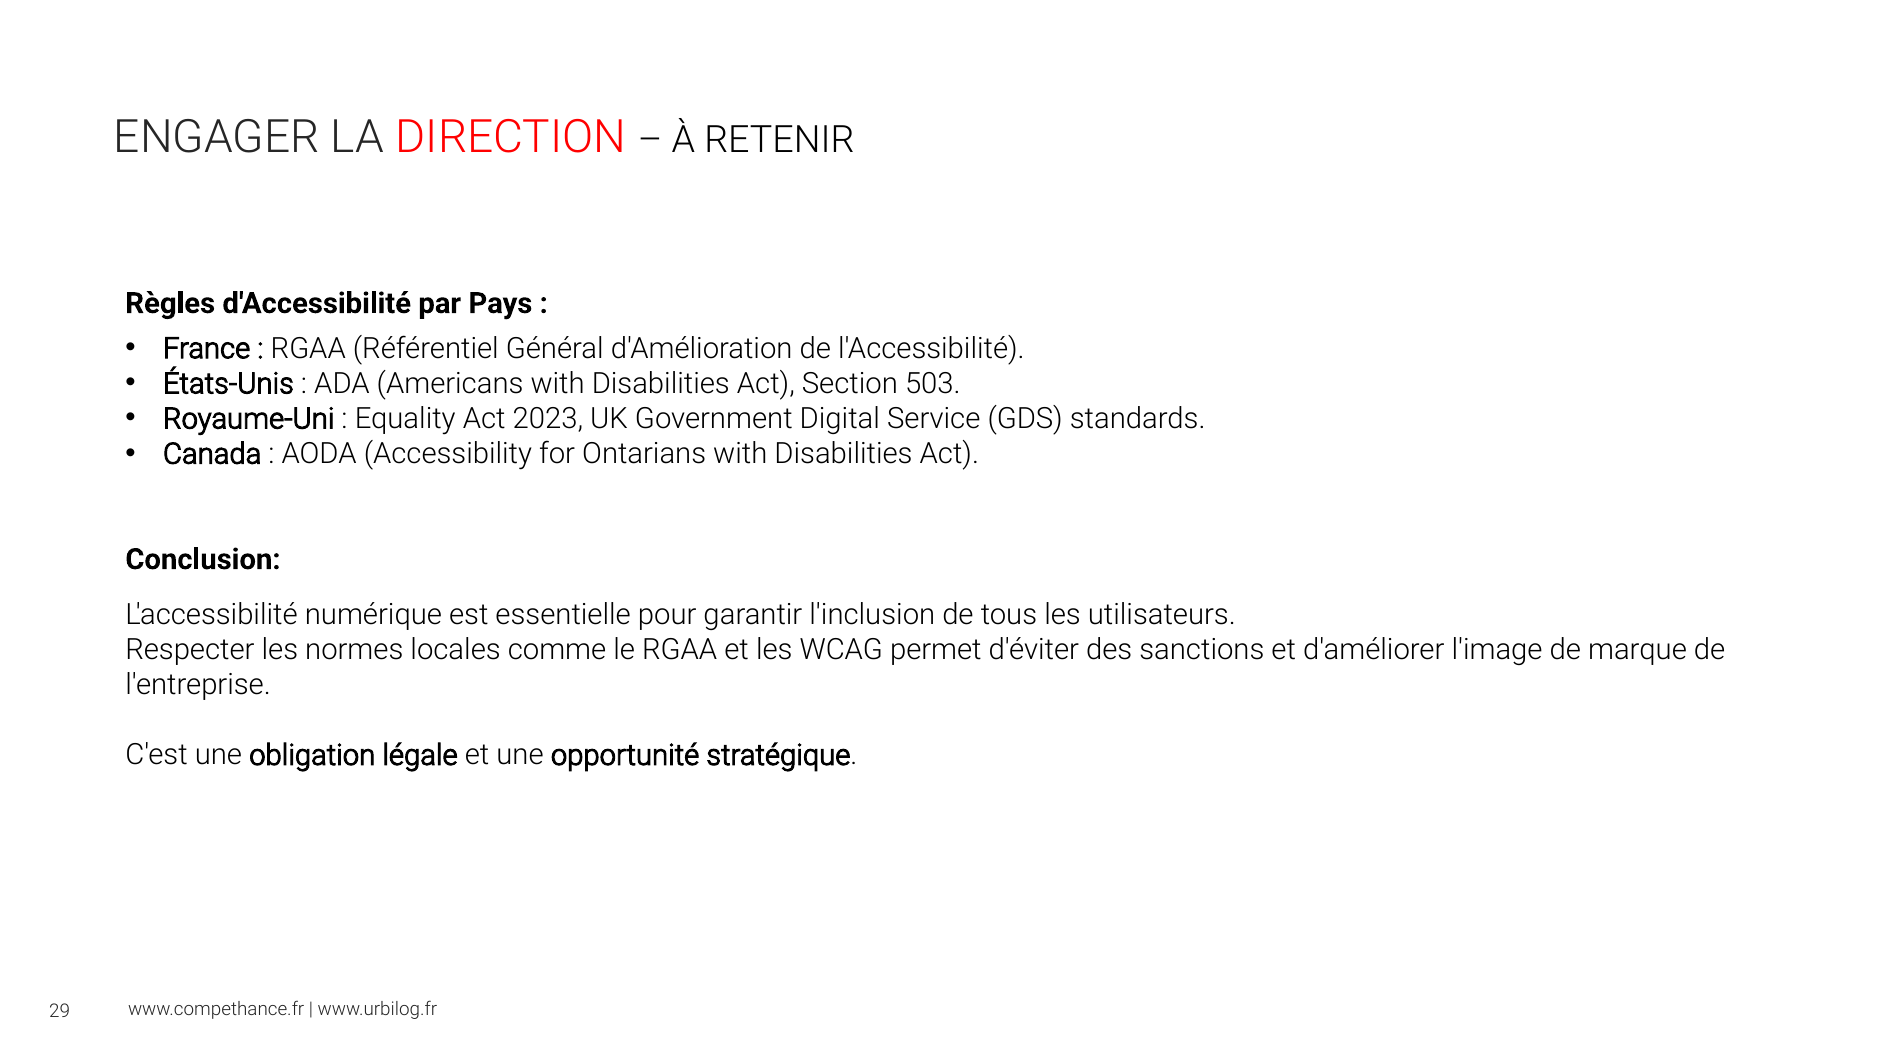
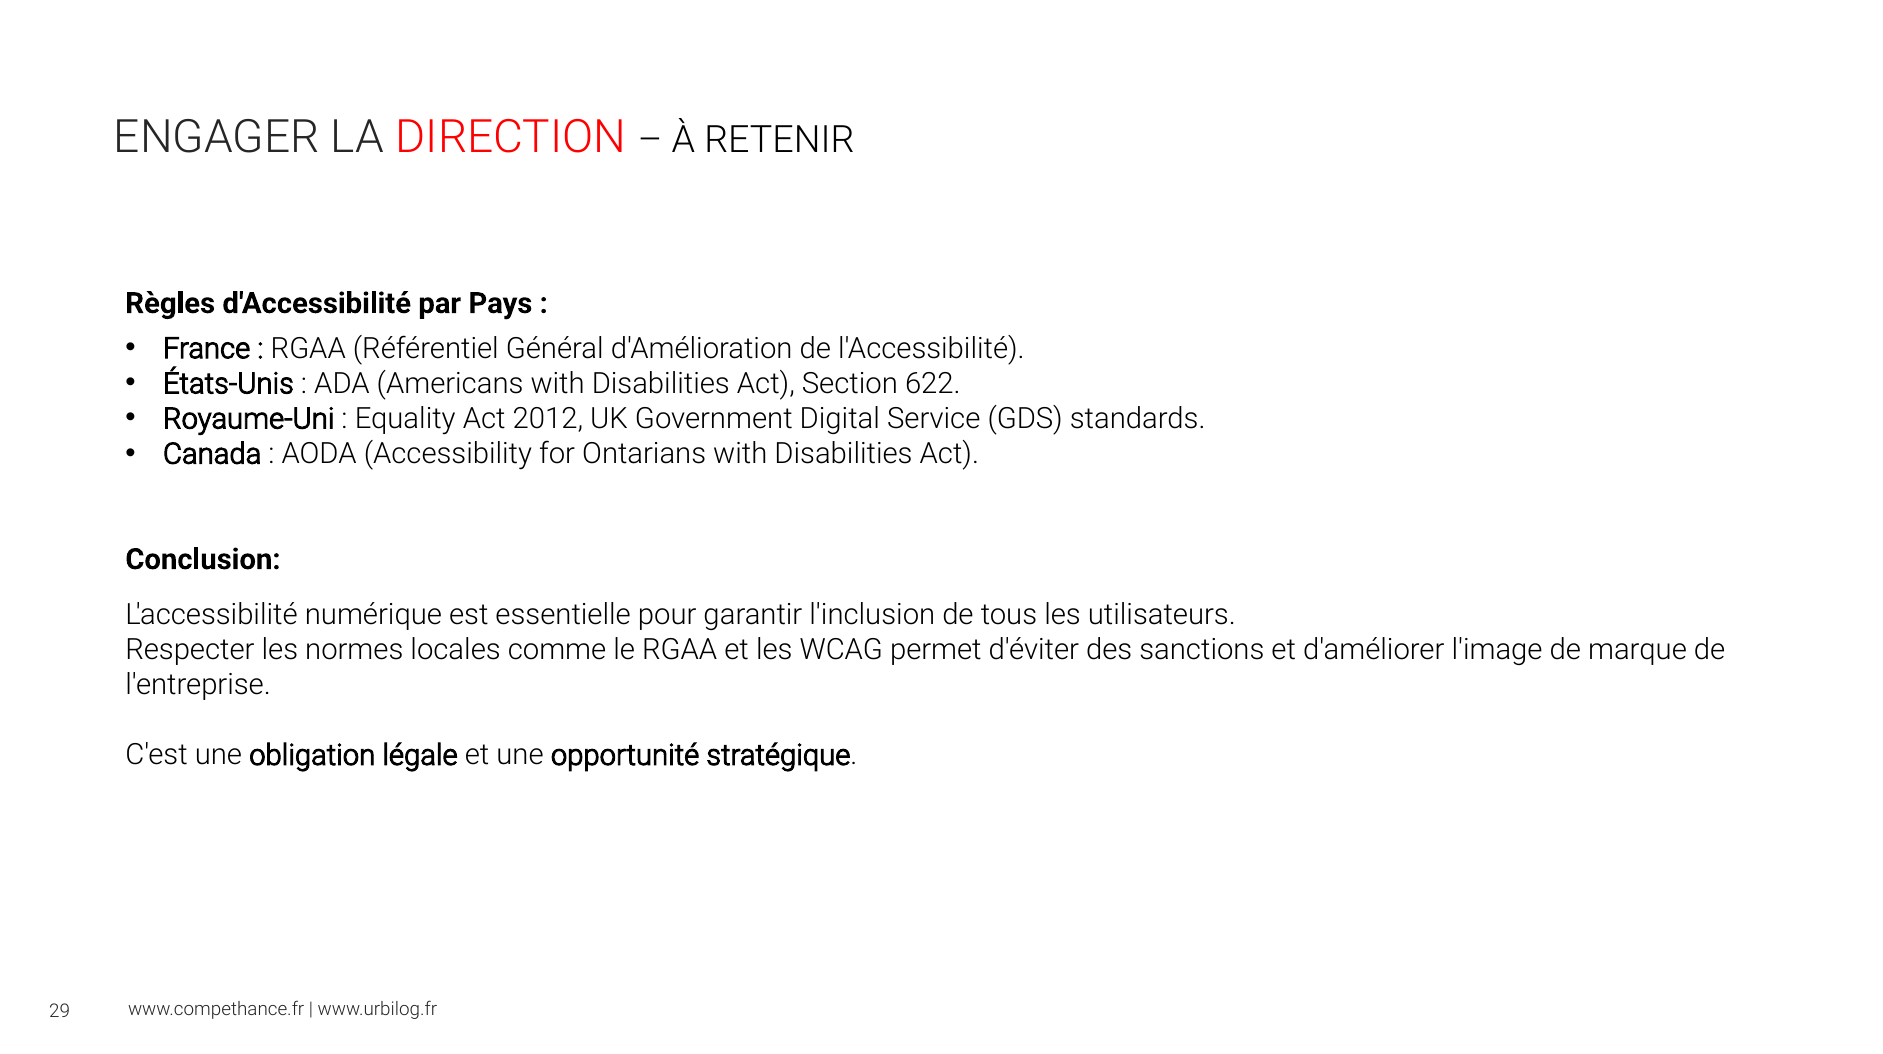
503: 503 -> 622
2023: 2023 -> 2012
